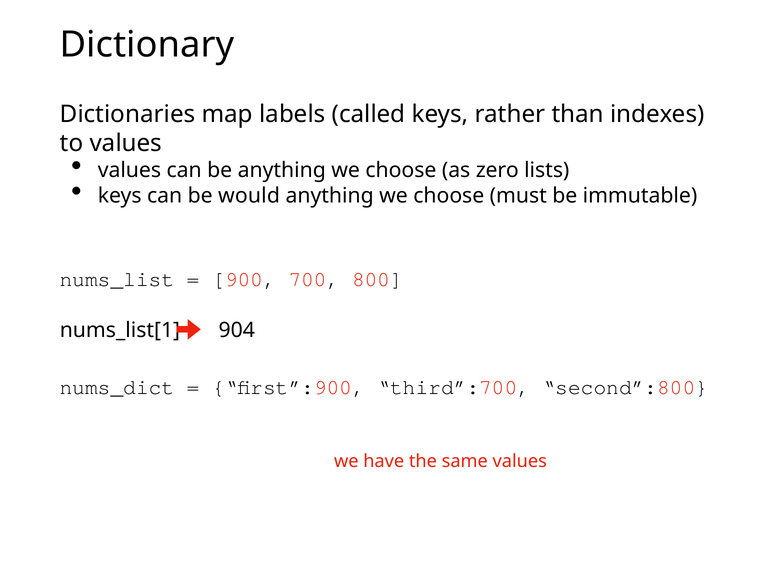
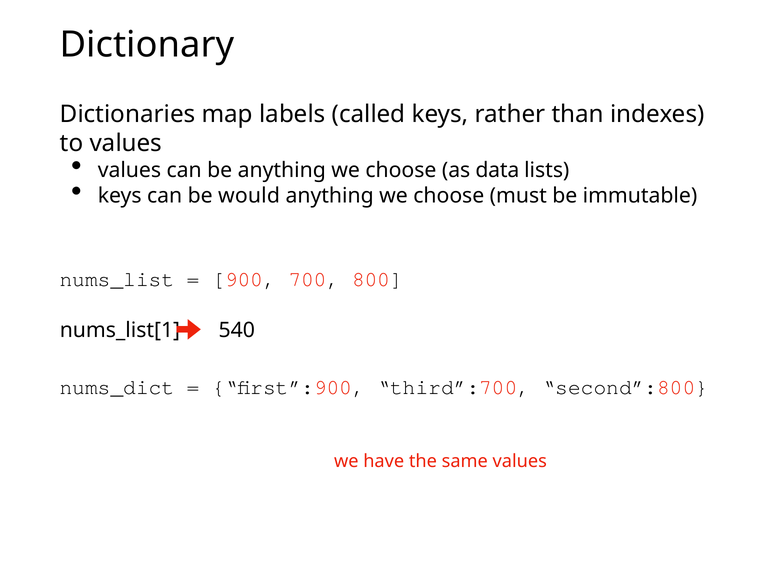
zero: zero -> data
904: 904 -> 540
